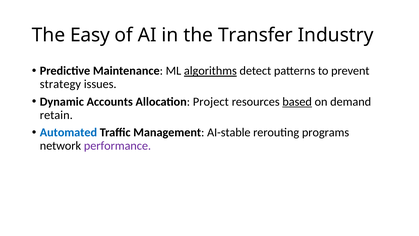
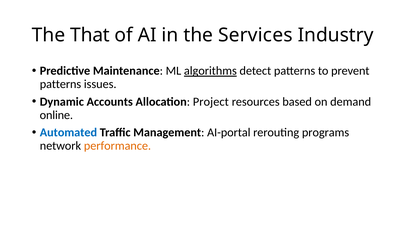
Easy: Easy -> That
Transfer: Transfer -> Services
strategy at (60, 84): strategy -> patterns
based underline: present -> none
retain: retain -> online
AI-stable: AI-stable -> AI-portal
performance colour: purple -> orange
